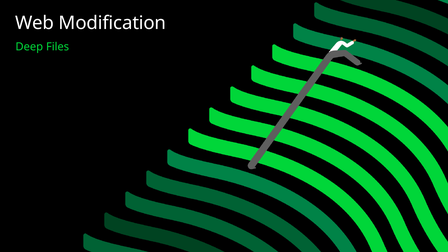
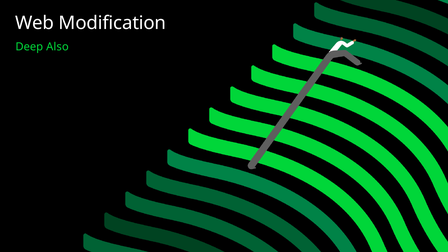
Files: Files -> Also
